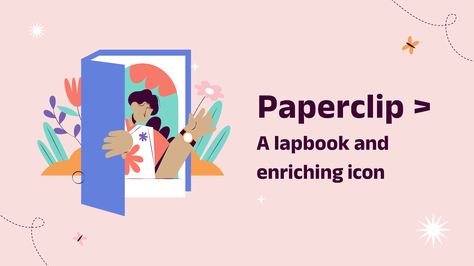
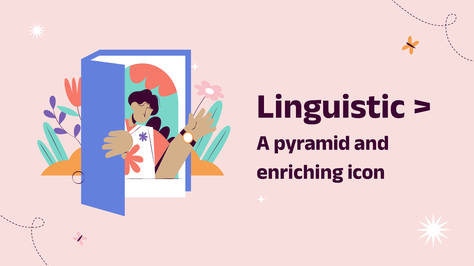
Paperclip: Paperclip -> Linguistic
lapbook: lapbook -> pyramid
